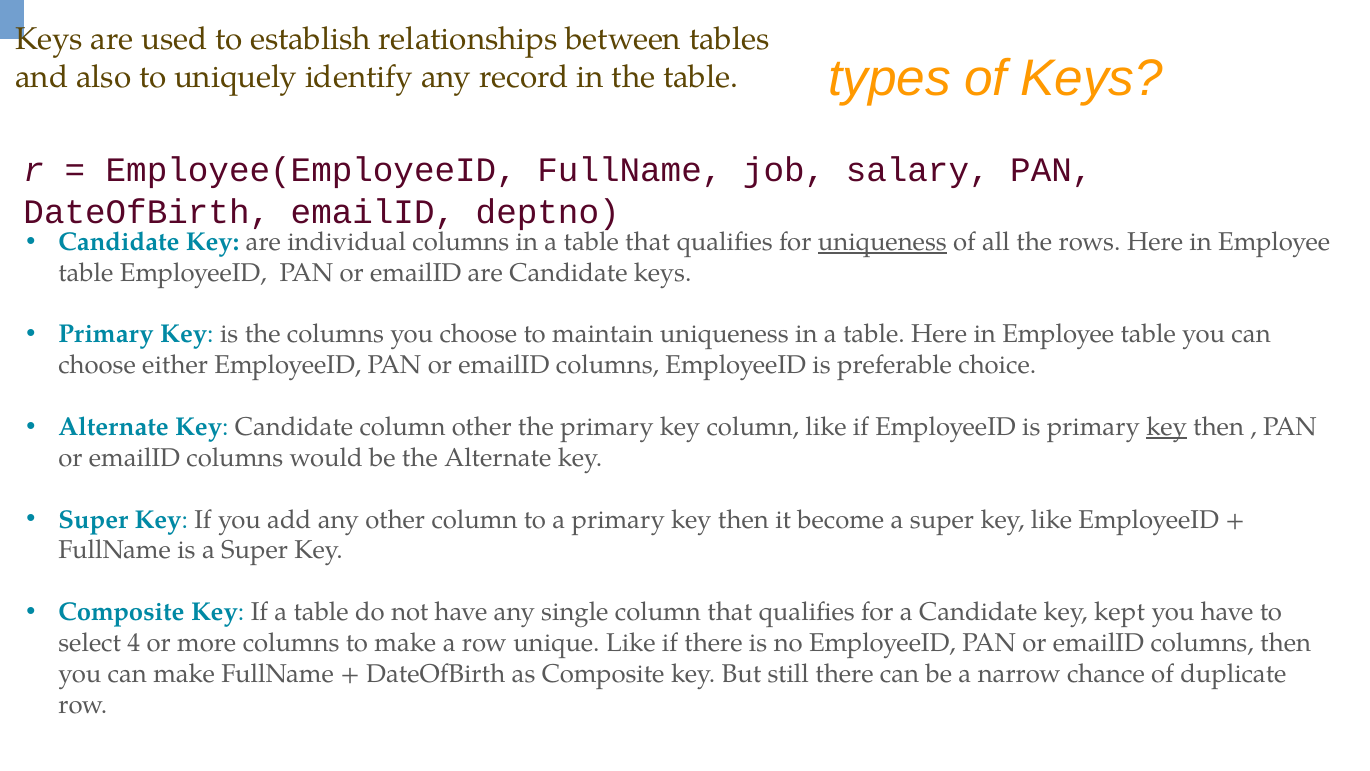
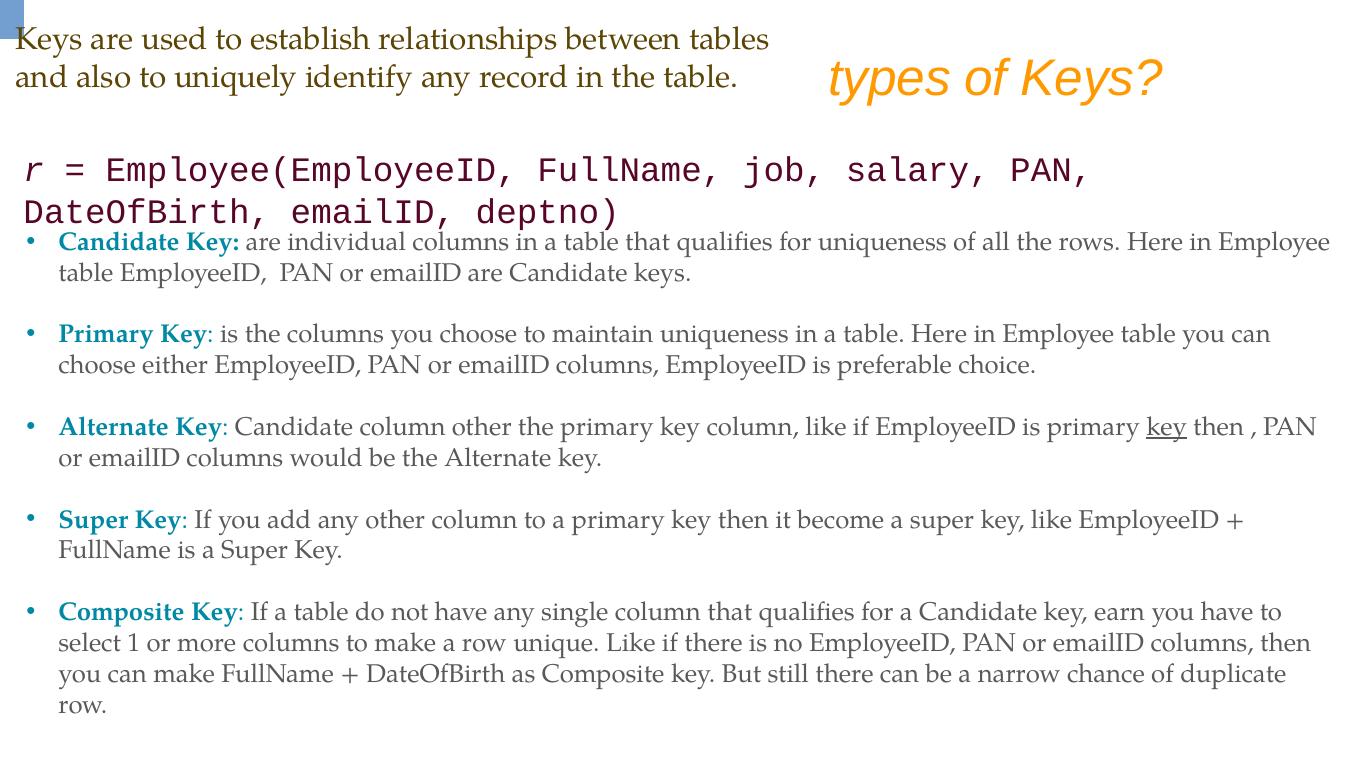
uniqueness at (882, 242) underline: present -> none
kept: kept -> earn
4: 4 -> 1
